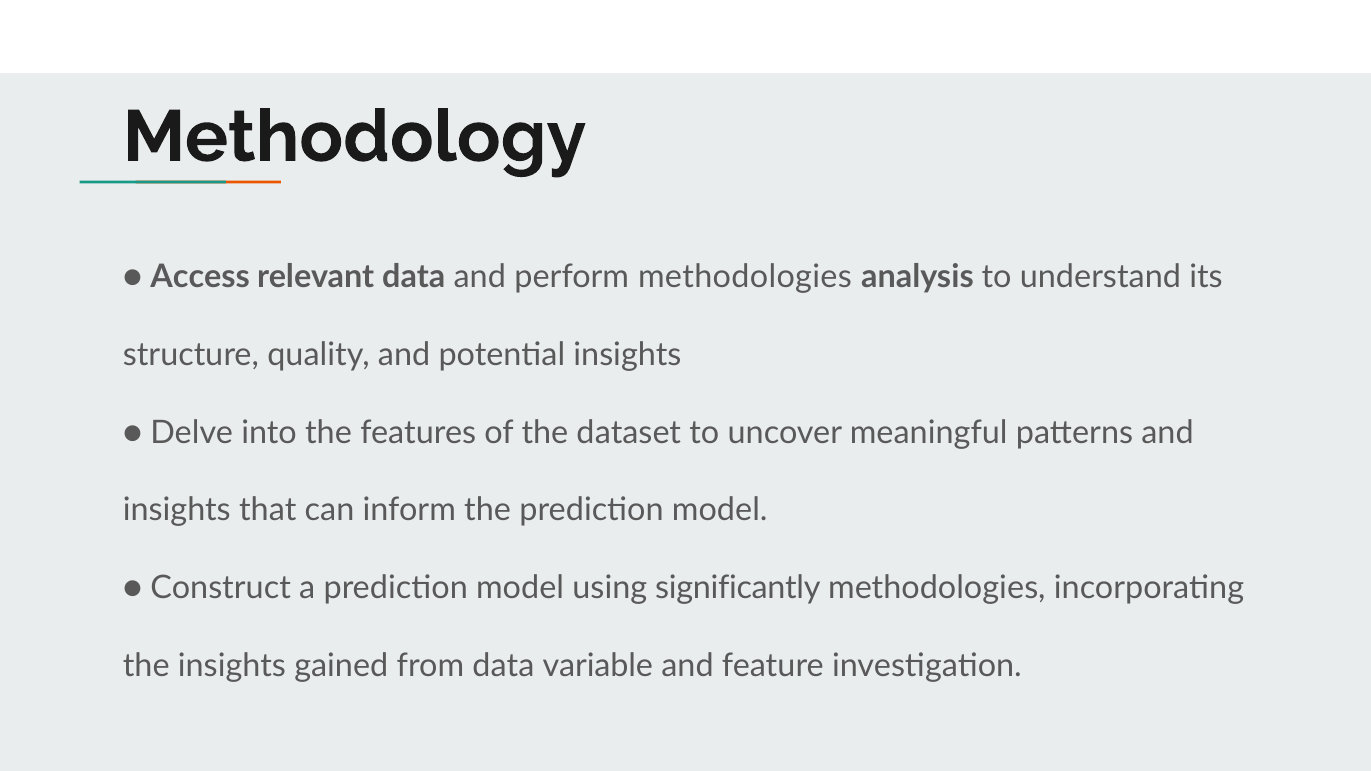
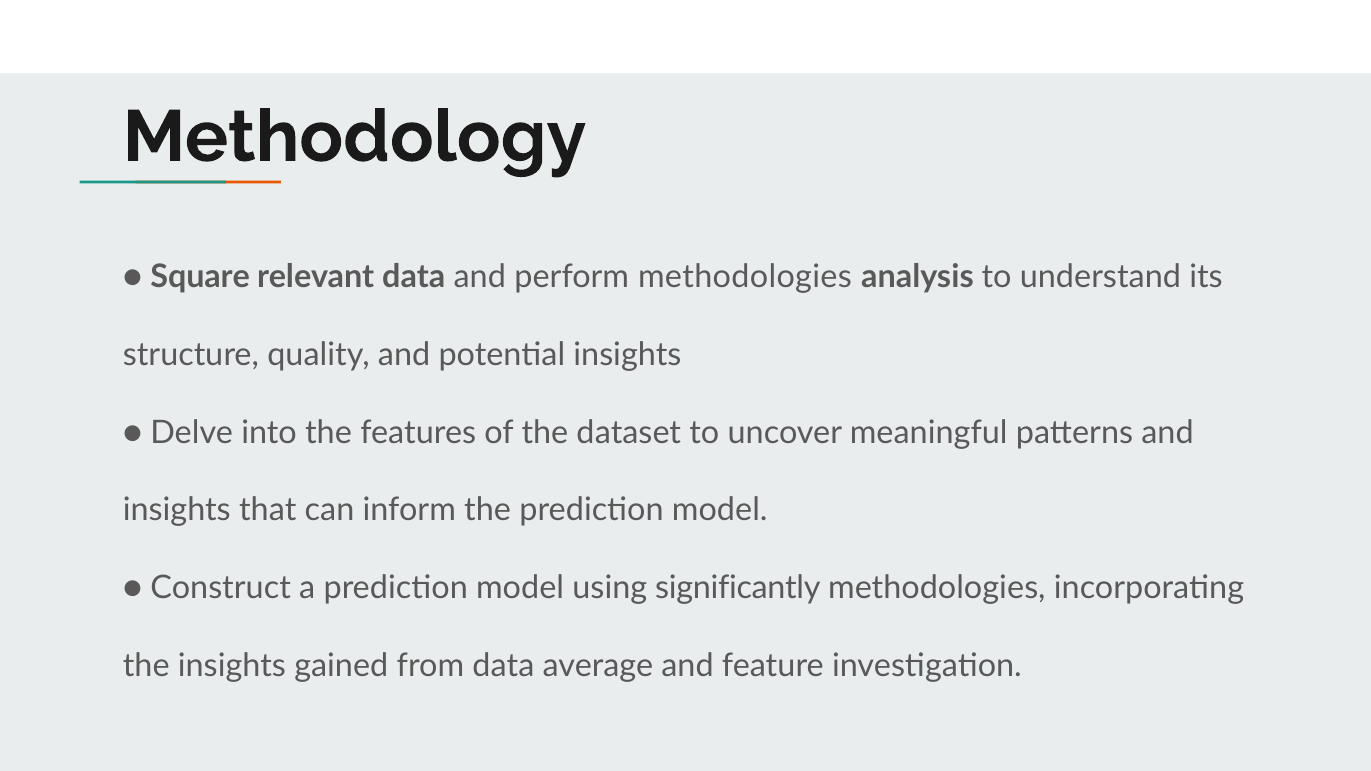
Access: Access -> Square
variable: variable -> average
